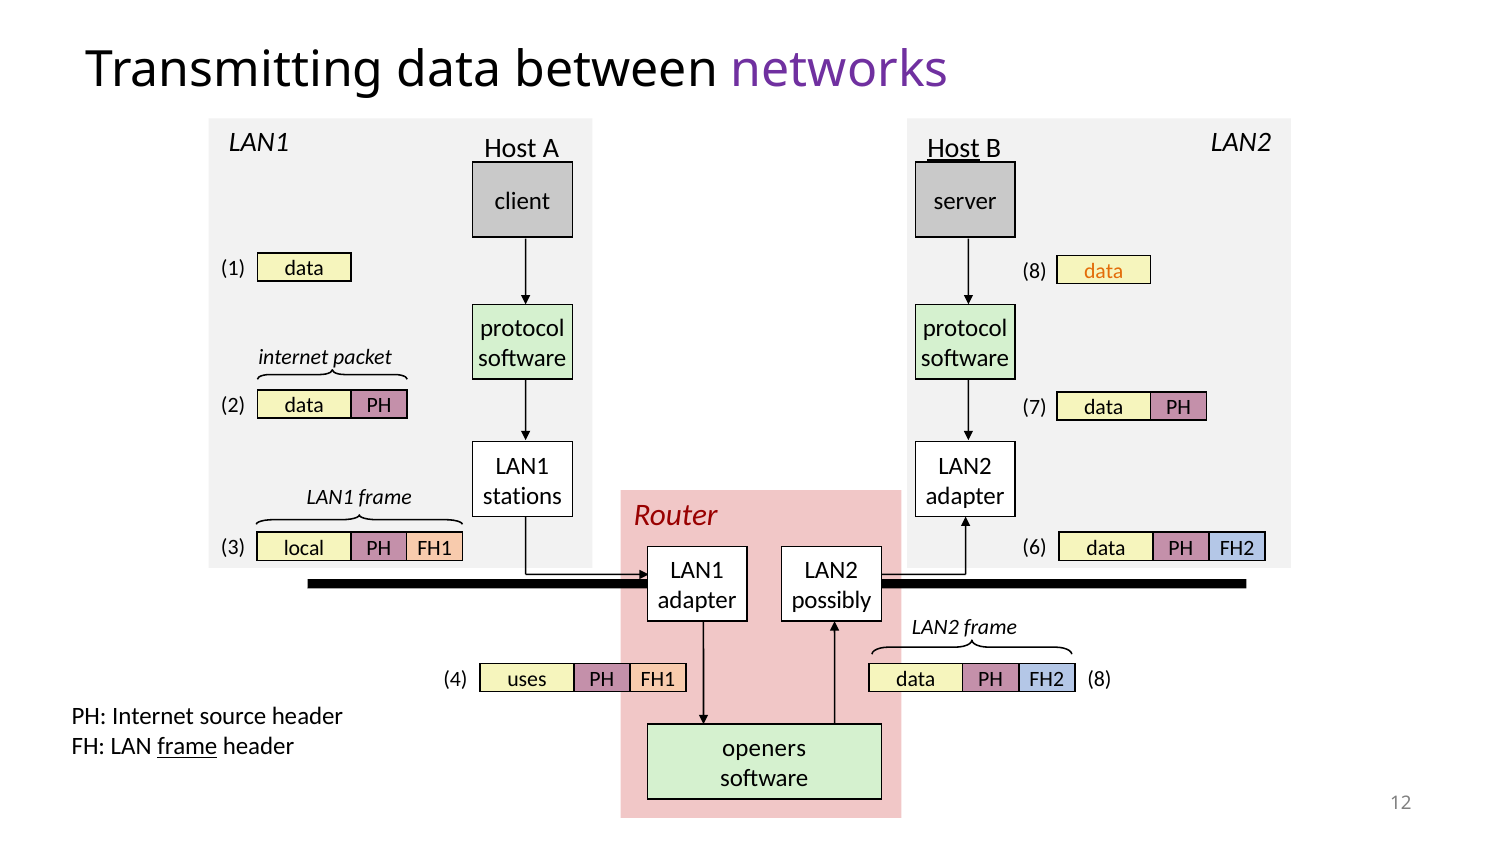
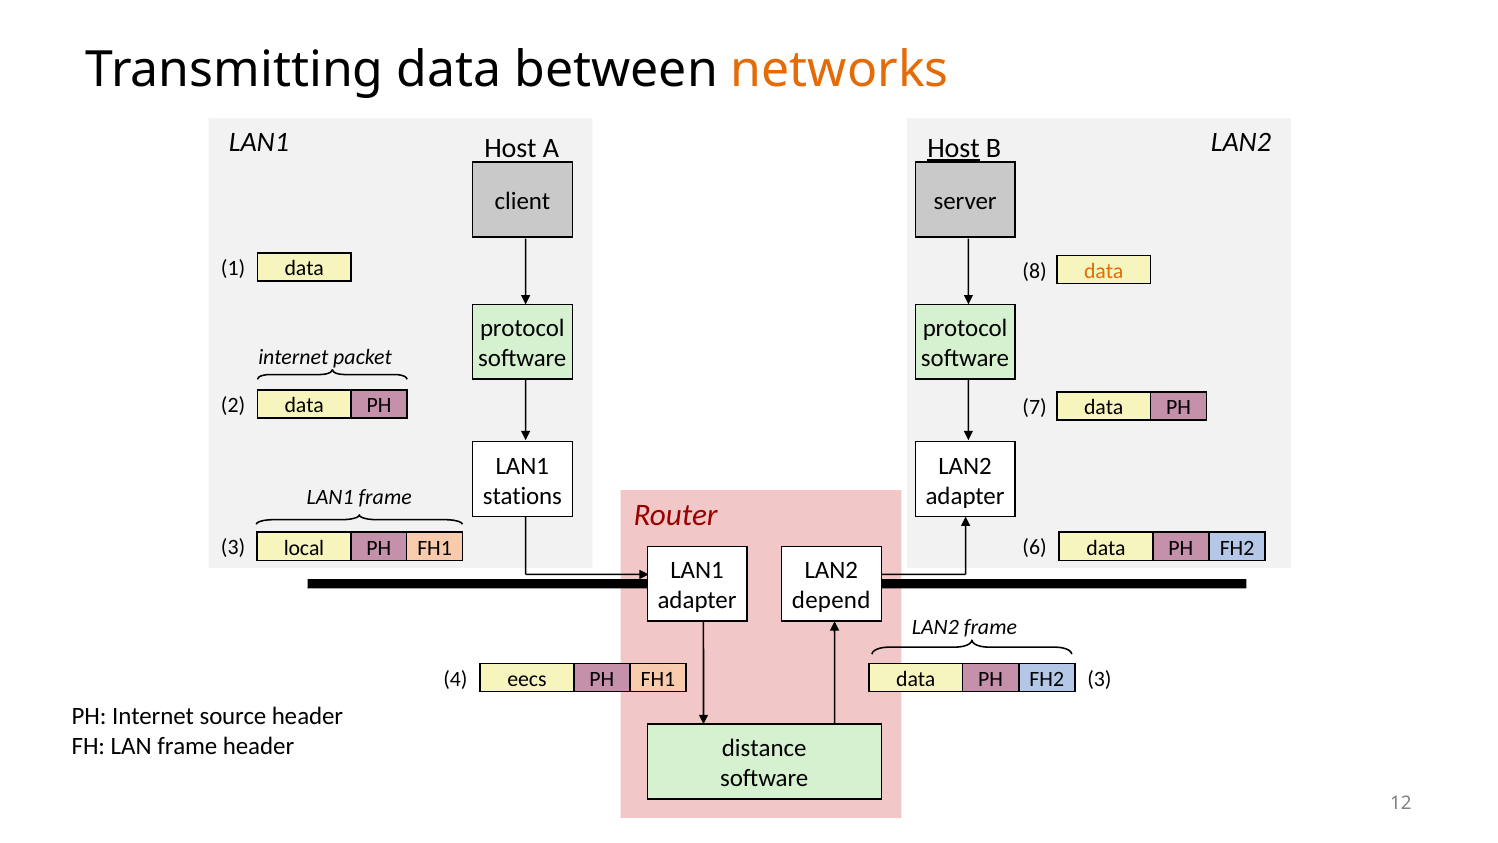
networks colour: purple -> orange
possibly: possibly -> depend
uses: uses -> eecs
FH2 8: 8 -> 3
frame at (187, 746) underline: present -> none
openers: openers -> distance
